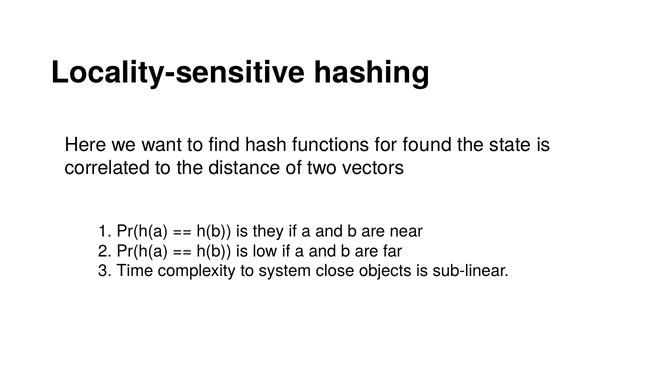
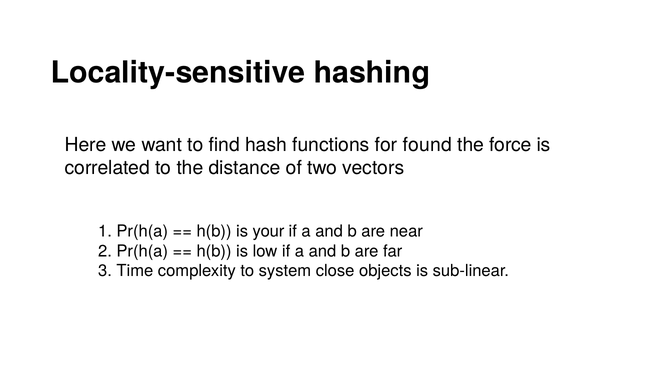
state: state -> force
they: they -> your
